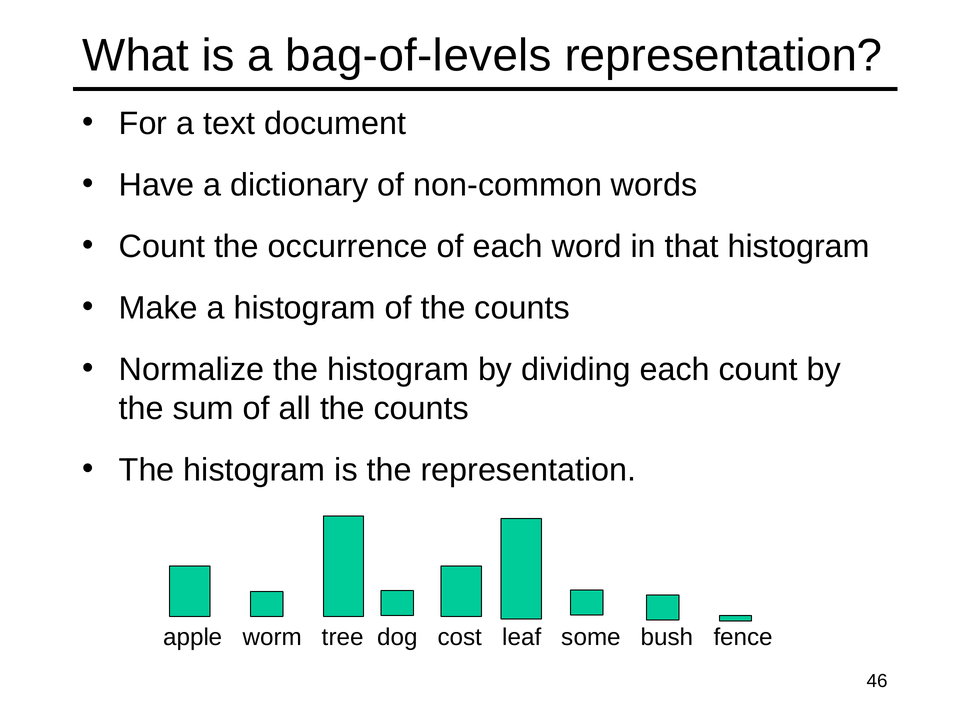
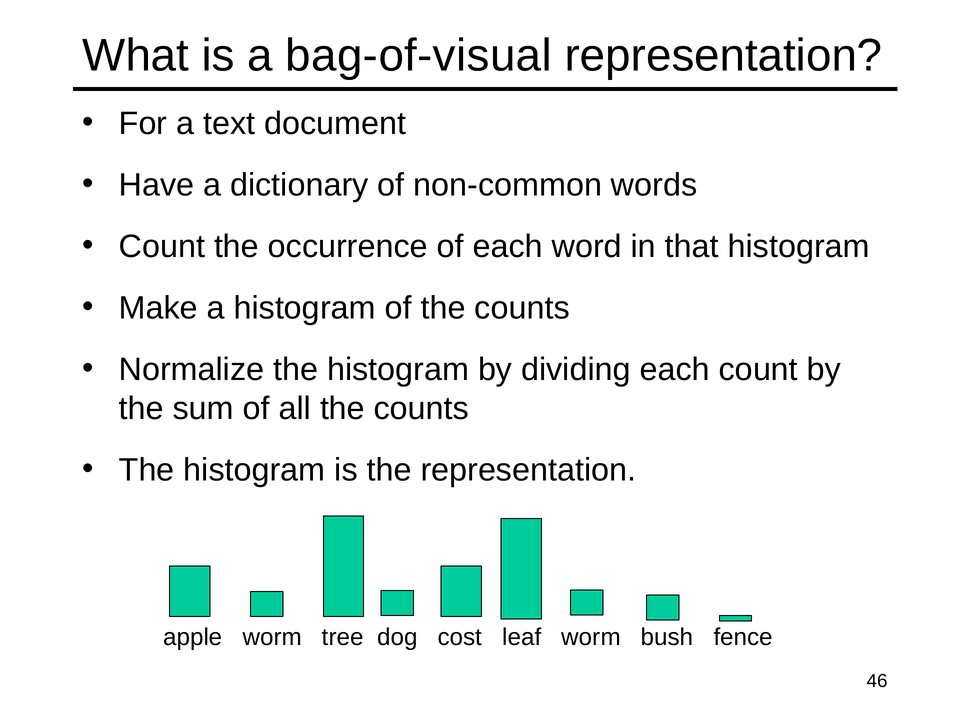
bag-of-levels: bag-of-levels -> bag-of-visual
leaf some: some -> worm
